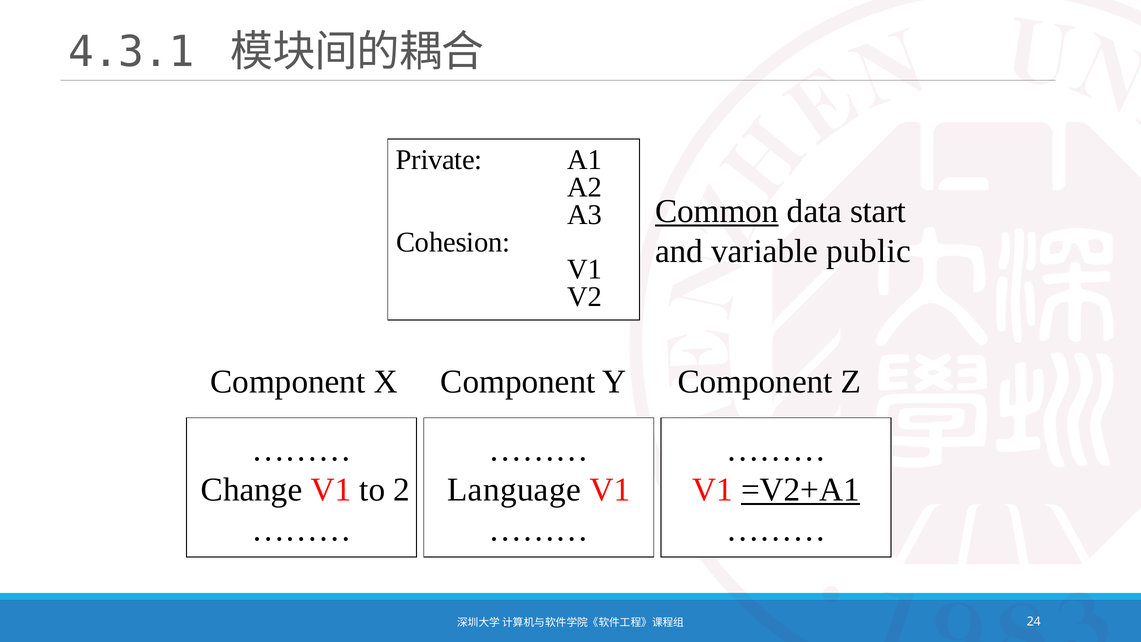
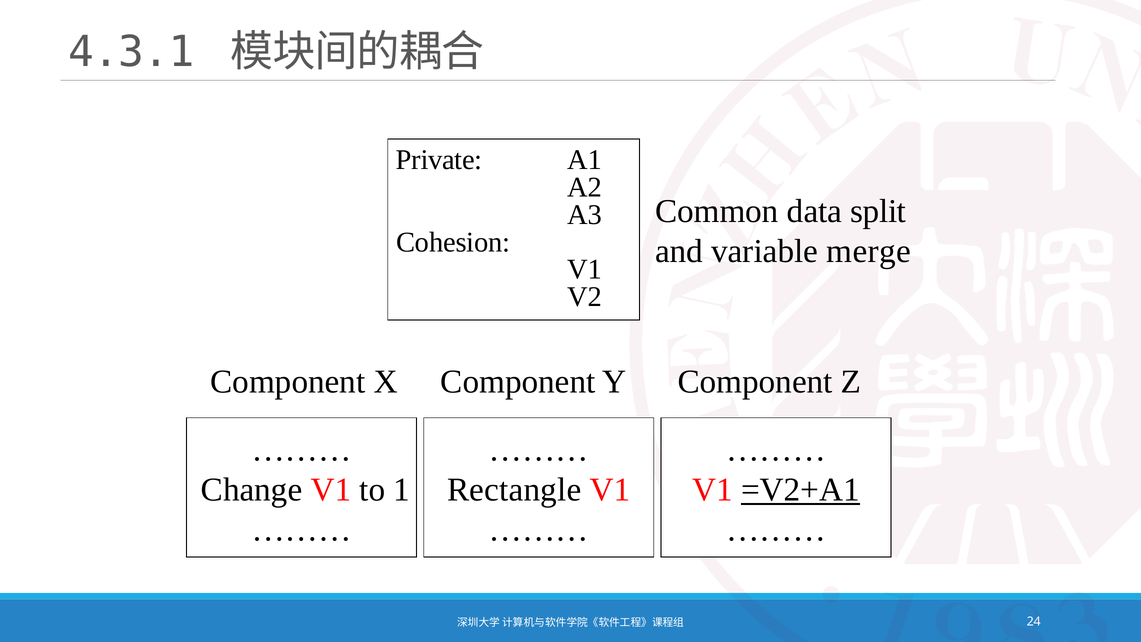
Common underline: present -> none
start: start -> split
public: public -> merge
2: 2 -> 1
Language: Language -> Rectangle
